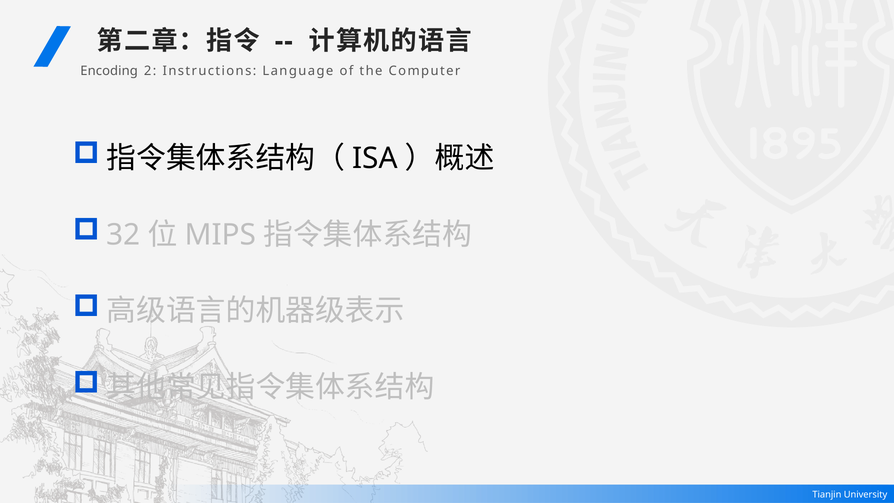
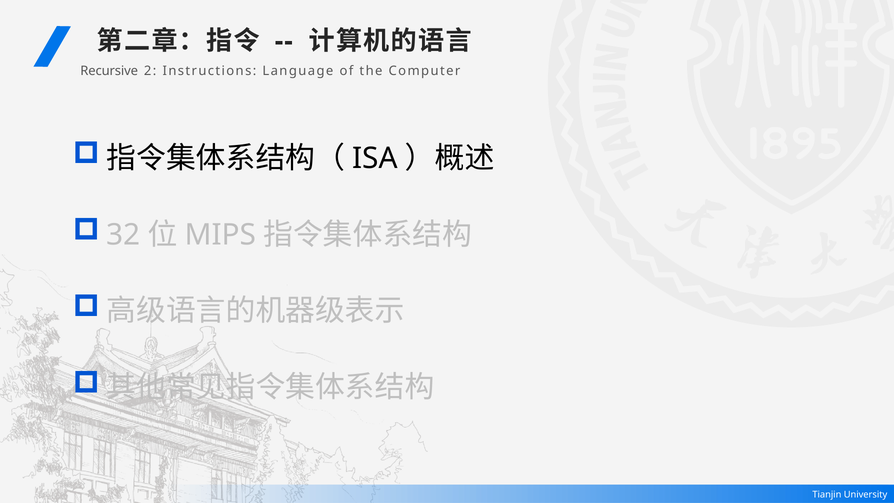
Encoding: Encoding -> Recursive
